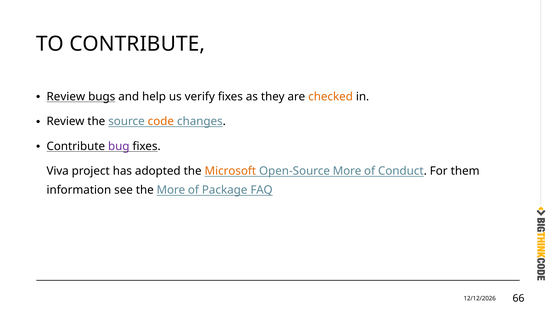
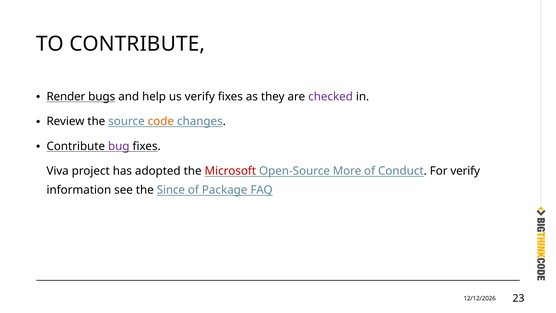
Review at (66, 96): Review -> Render
checked colour: orange -> purple
Microsoft colour: orange -> red
For them: them -> verify
the More: More -> Since
66: 66 -> 23
